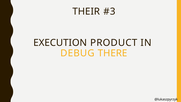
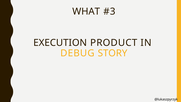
THEIR: THEIR -> WHAT
THERE: THERE -> STORY
